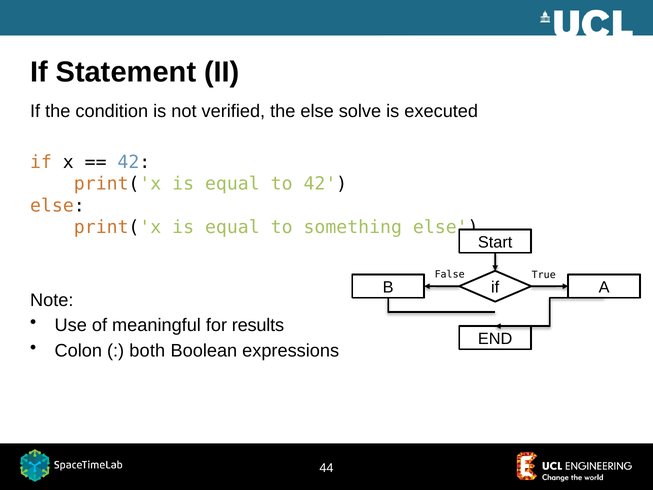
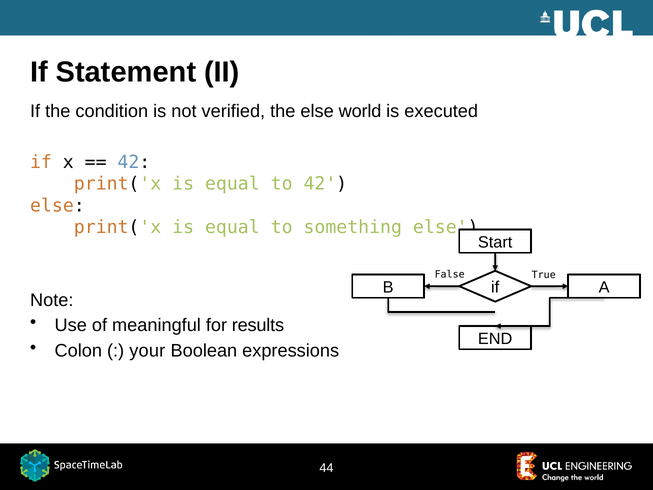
solve: solve -> world
both: both -> your
